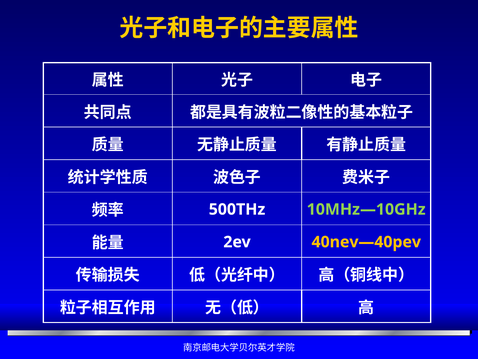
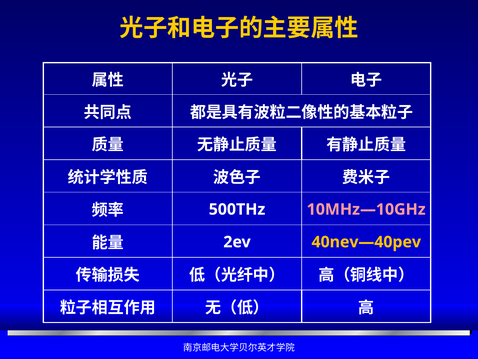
10MHz—10GHz colour: light green -> pink
